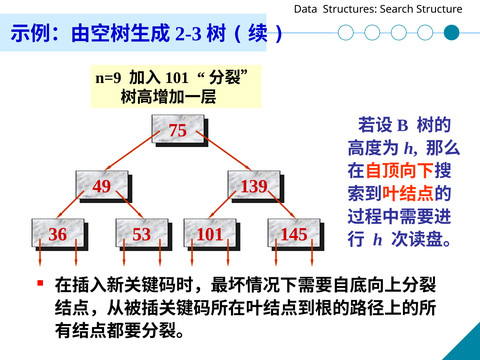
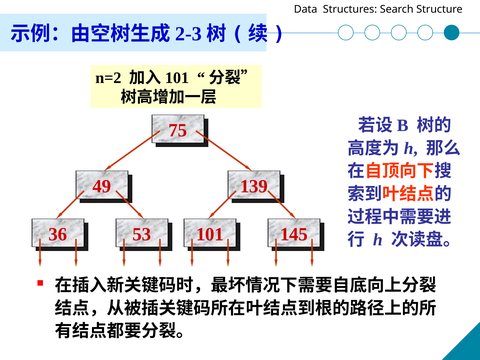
n=9: n=9 -> n=2
